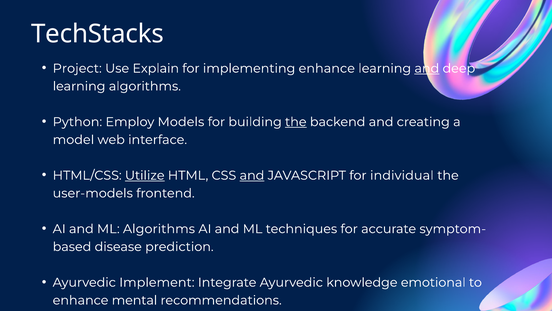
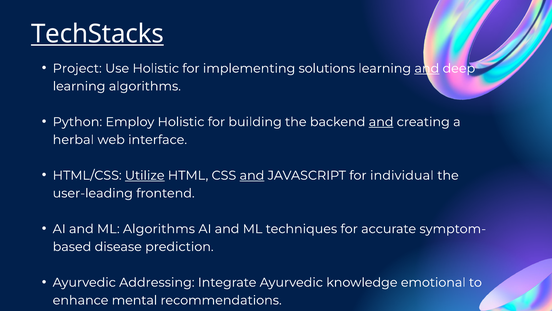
TechStacks underline: none -> present
Use Explain: Explain -> Holistic
implementing enhance: enhance -> solutions
Employ Models: Models -> Holistic
the at (296, 122) underline: present -> none
and at (381, 122) underline: none -> present
model: model -> herbal
user-models: user-models -> user-leading
Implement: Implement -> Addressing
